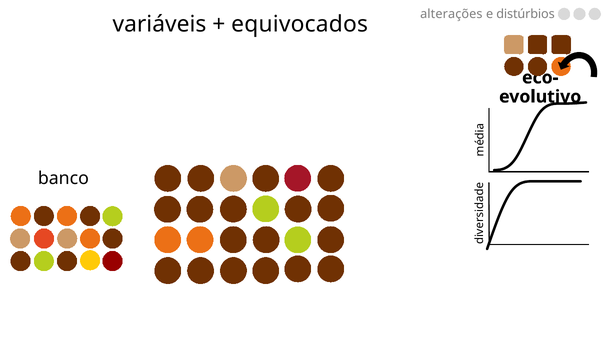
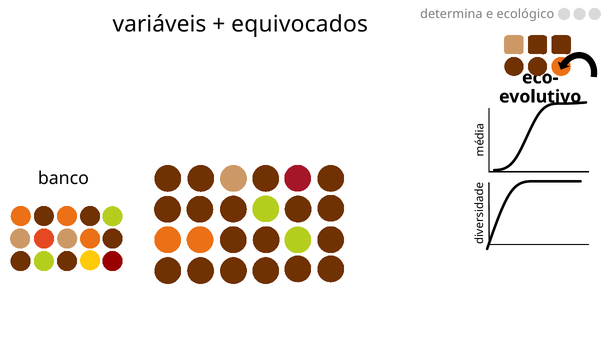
alterações: alterações -> determina
distúrbios: distúrbios -> ecológico
